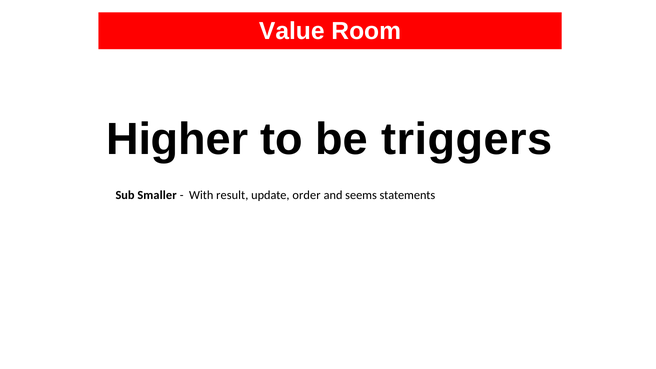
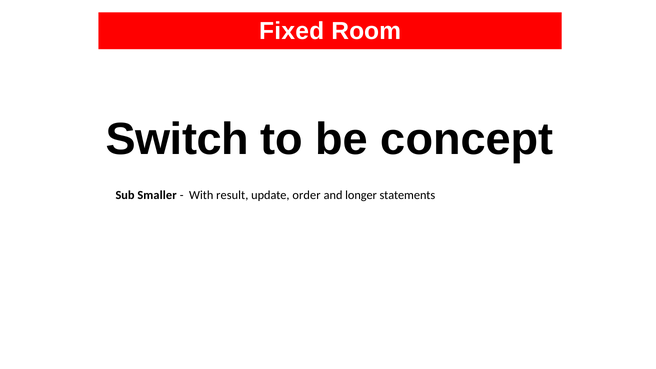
Value: Value -> Fixed
Higher: Higher -> Switch
triggers: triggers -> concept
seems: seems -> longer
